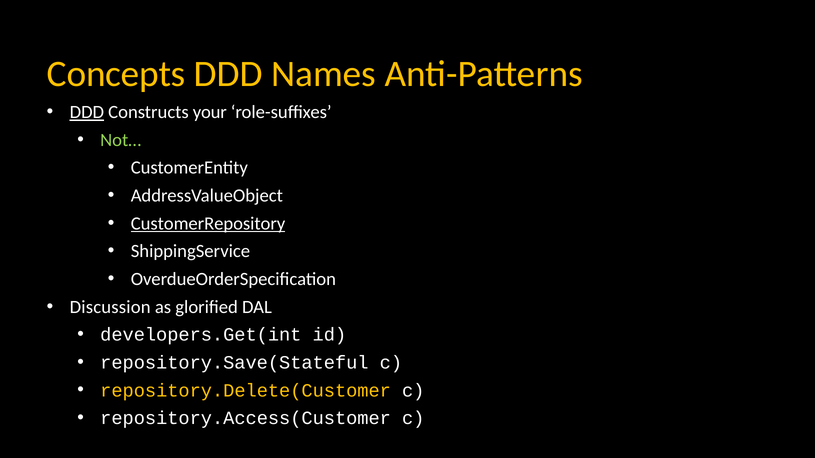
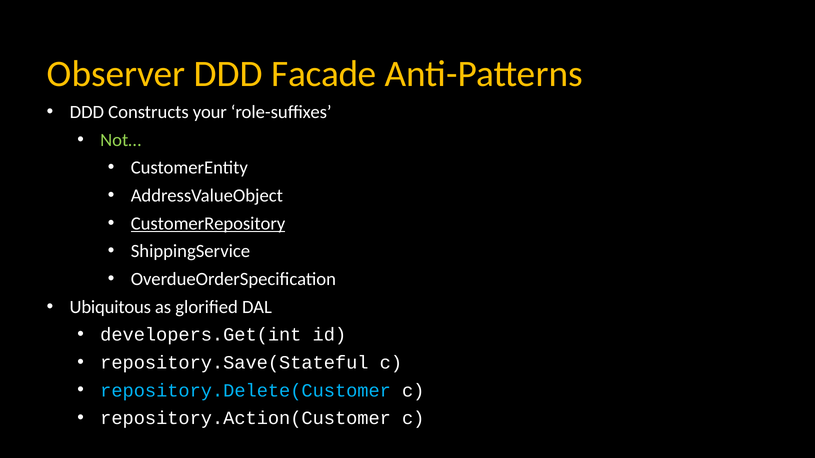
Concepts: Concepts -> Observer
Names: Names -> Facade
DDD at (87, 112) underline: present -> none
Discussion: Discussion -> Ubiquitous
repository.Delete(Customer colour: yellow -> light blue
repository.Access(Customer: repository.Access(Customer -> repository.Action(Customer
